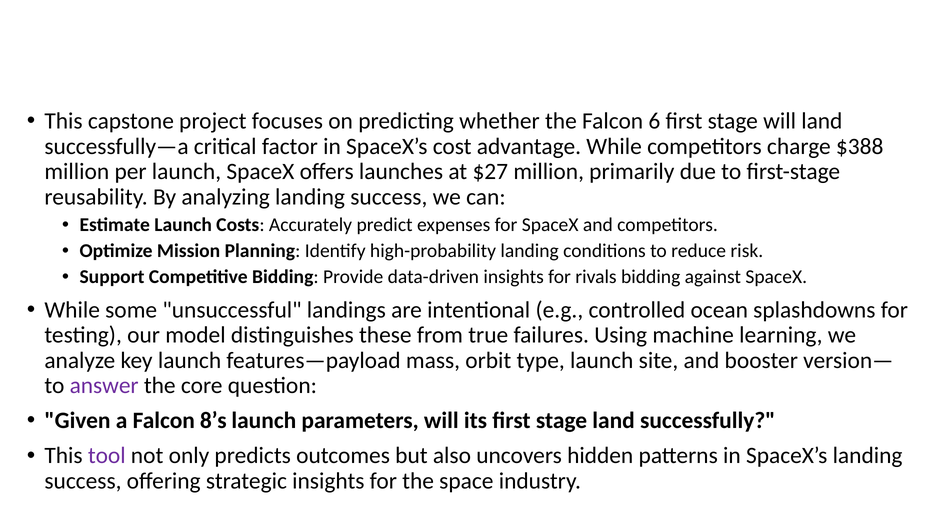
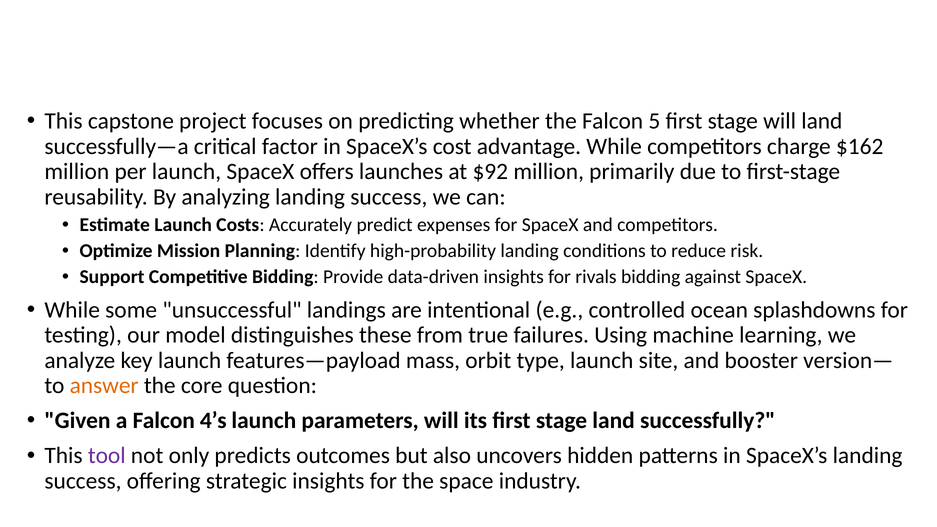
6: 6 -> 5
$388: $388 -> $162
$27: $27 -> $92
answer colour: purple -> orange
8’s: 8’s -> 4’s
